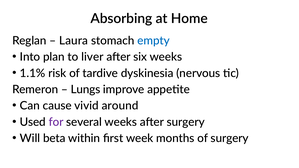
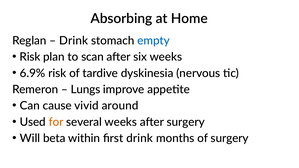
Laura at (74, 41): Laura -> Drink
Into at (30, 57): Into -> Risk
liver: liver -> scan
1.1%: 1.1% -> 6.9%
for colour: purple -> orange
first week: week -> drink
